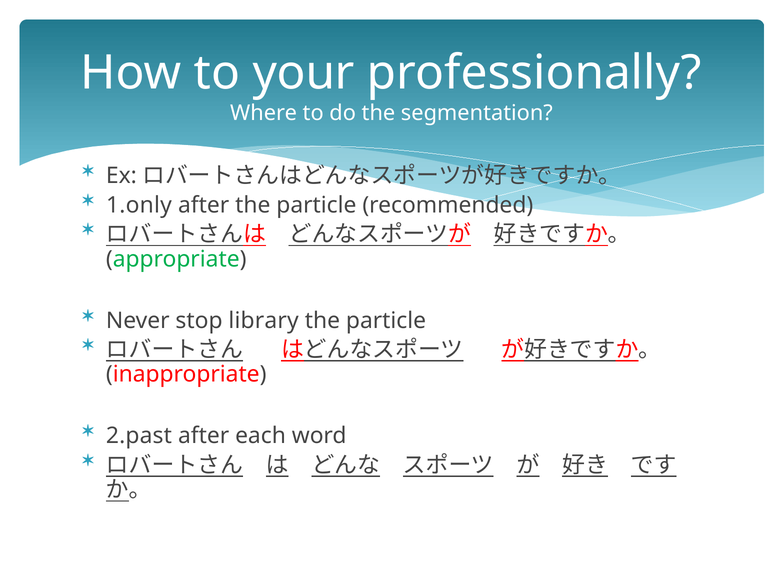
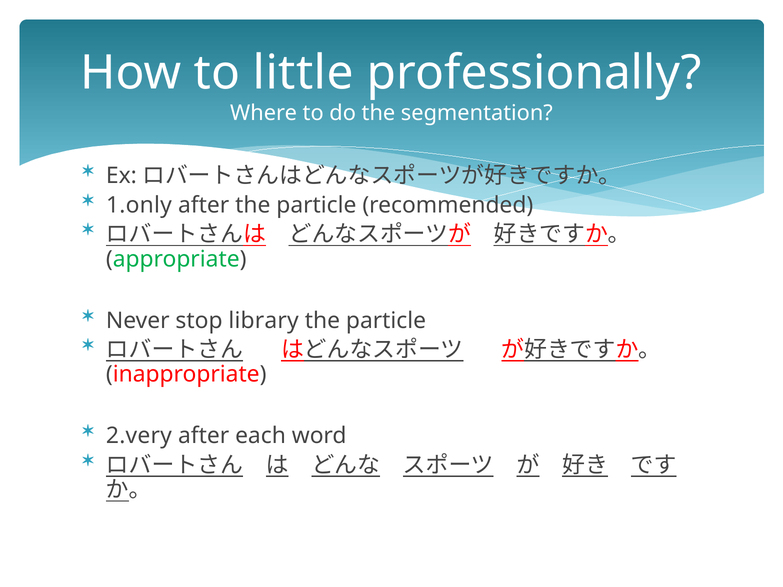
your: your -> little
2.past: 2.past -> 2.very
